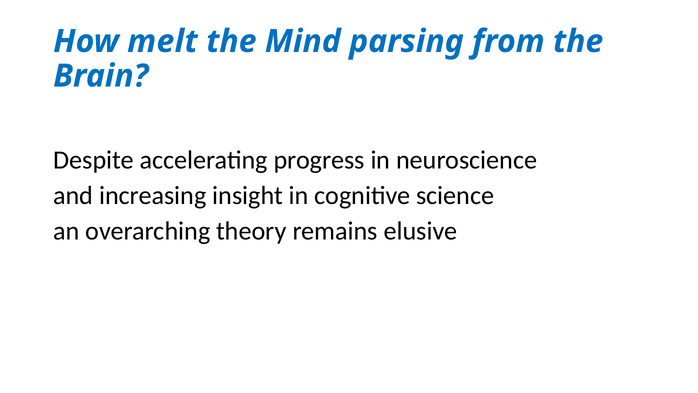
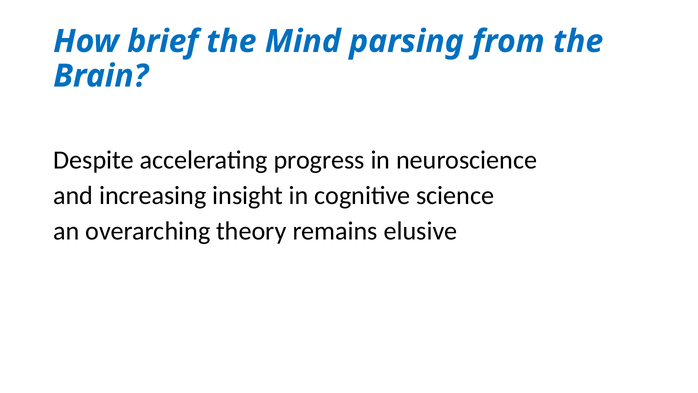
melt: melt -> brief
